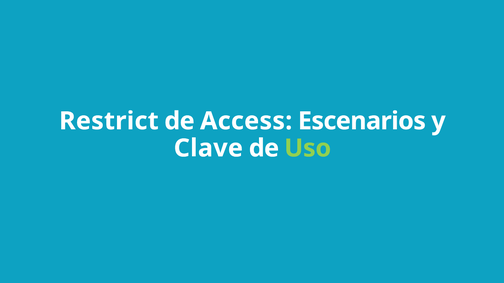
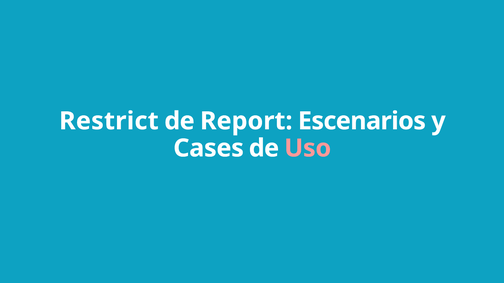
Access: Access -> Report
Clave: Clave -> Cases
Uso colour: light green -> pink
